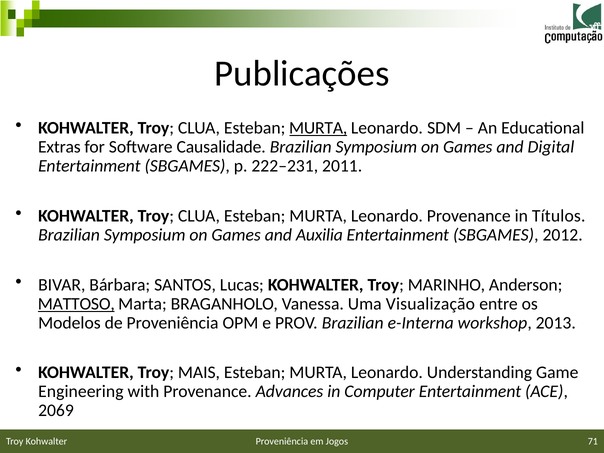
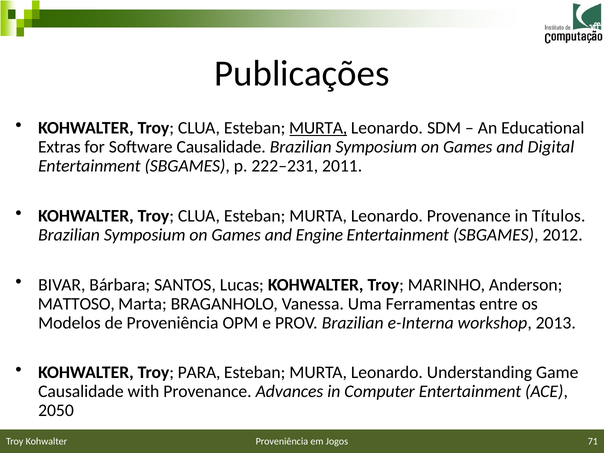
Auxilia: Auxilia -> Engine
MATTOSO underline: present -> none
Visualização: Visualização -> Ferramentas
MAIS: MAIS -> PARA
Engineering at (81, 392): Engineering -> Causalidade
2069: 2069 -> 2050
